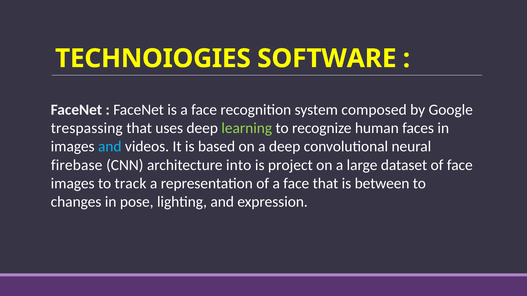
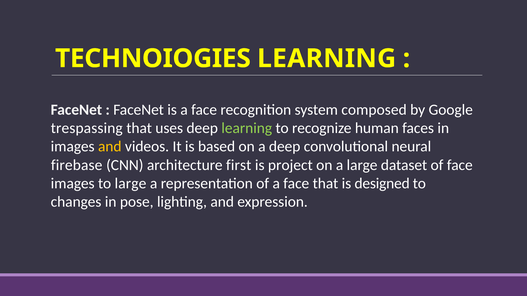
TECHNOIOGIES SOFTWARE: SOFTWARE -> LEARNING
and at (110, 147) colour: light blue -> yellow
into: into -> first
to track: track -> large
between: between -> designed
